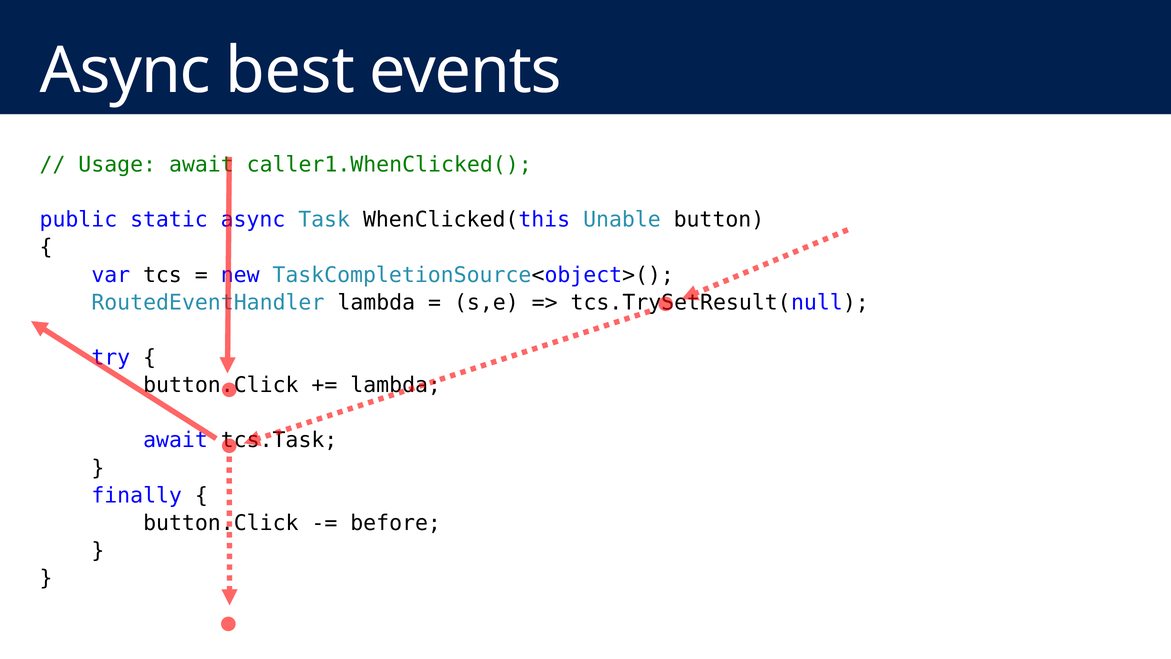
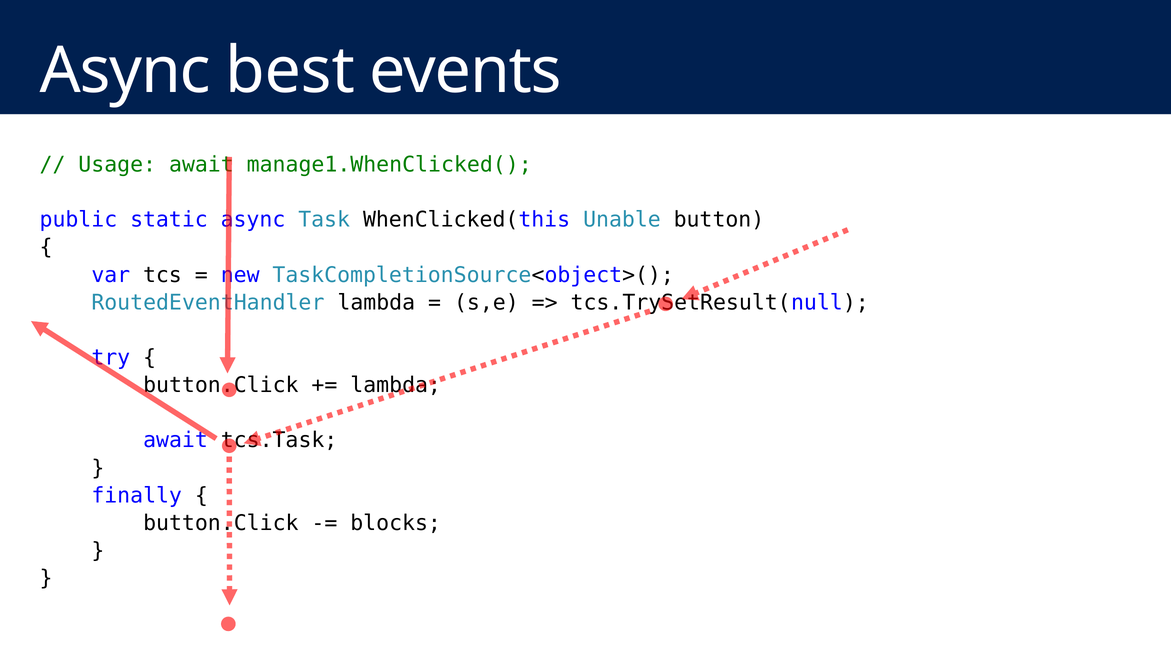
caller1.WhenClicked(: caller1.WhenClicked( -> manage1.WhenClicked(
before: before -> blocks
